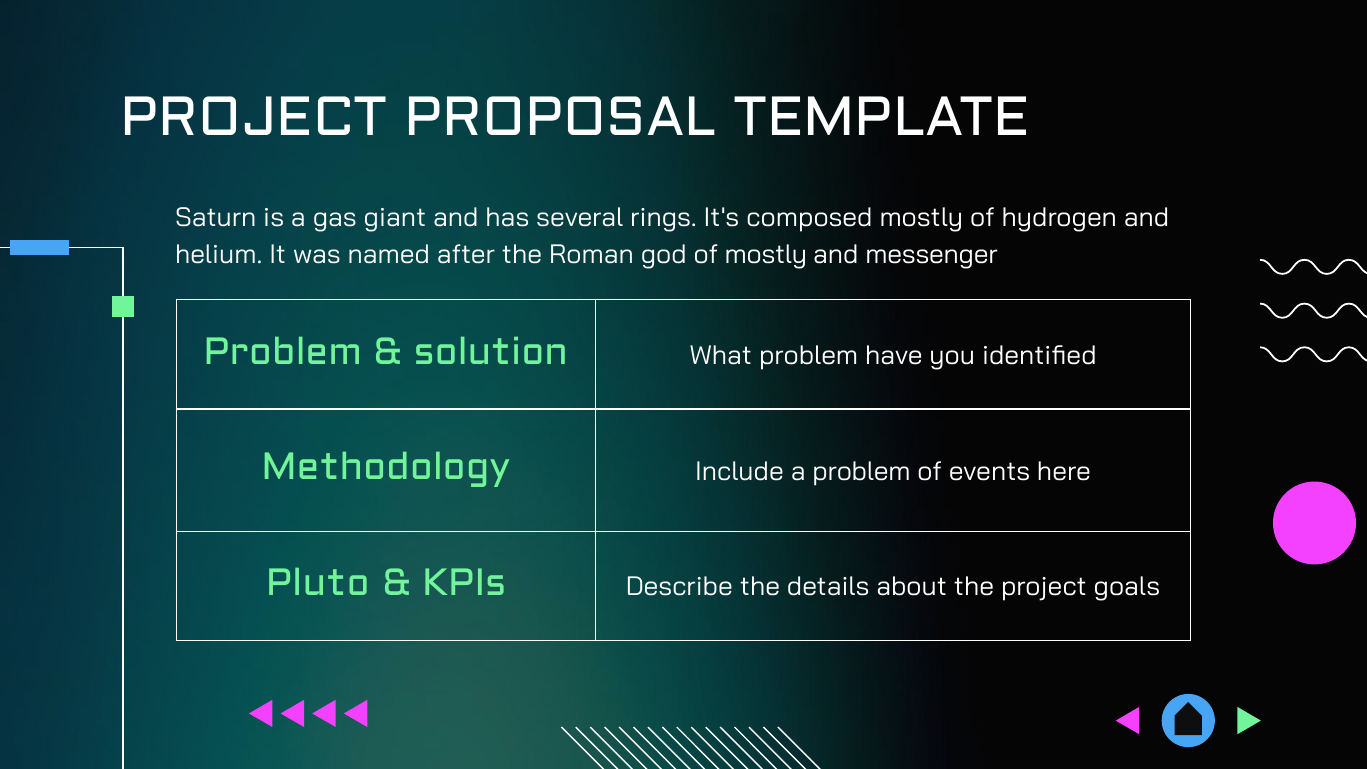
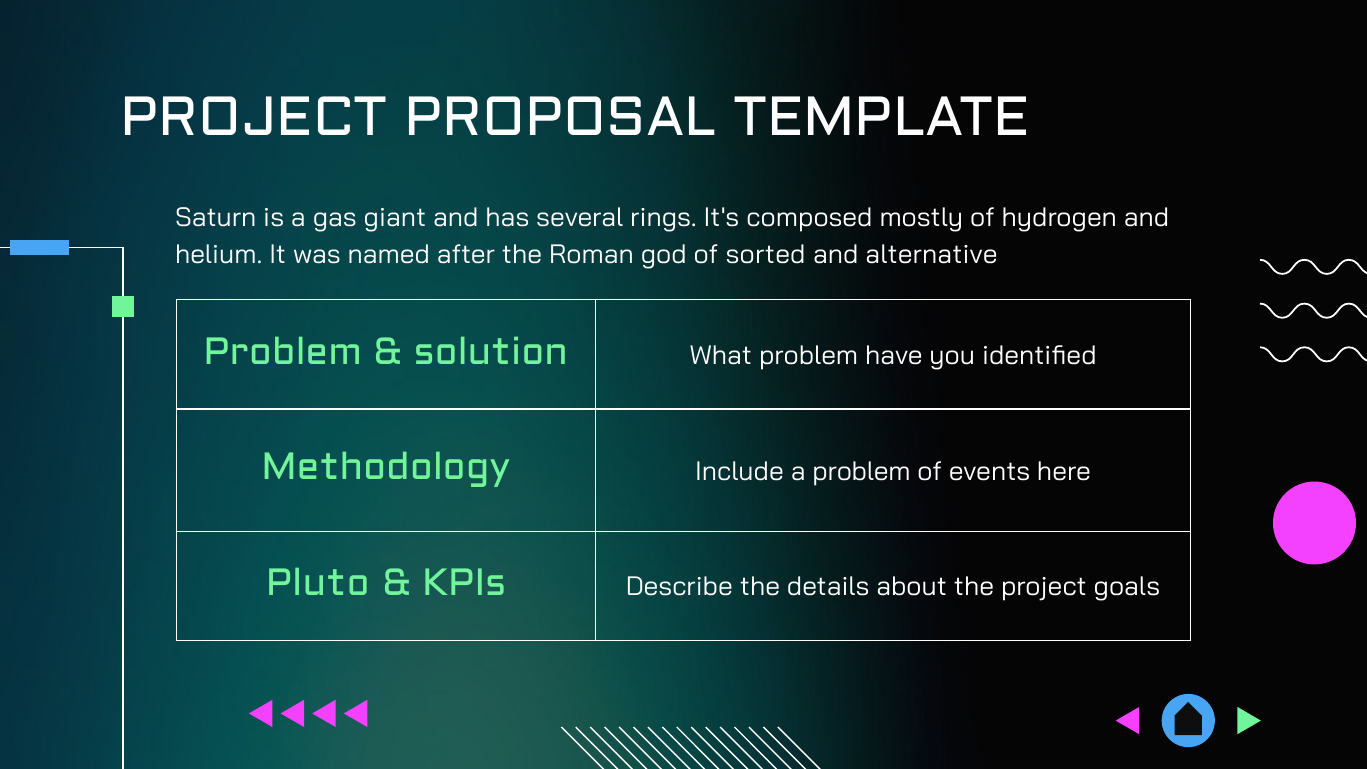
of mostly: mostly -> sorted
messenger: messenger -> alternative
